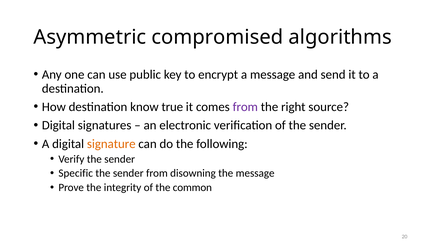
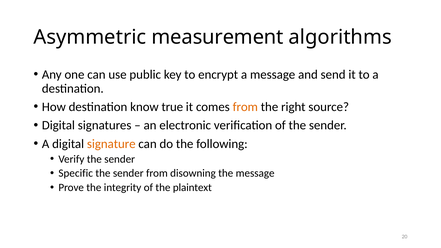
compromised: compromised -> measurement
from at (245, 107) colour: purple -> orange
common: common -> plaintext
